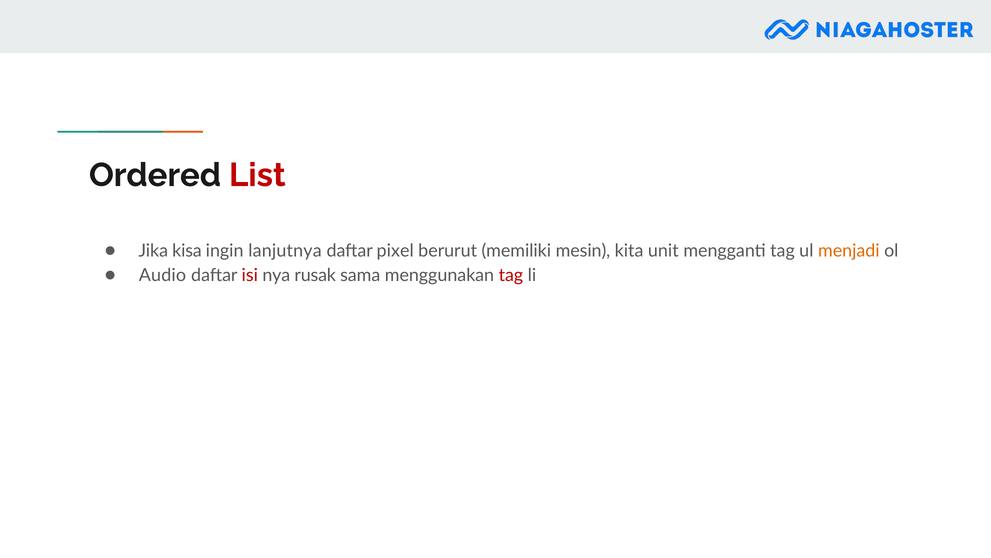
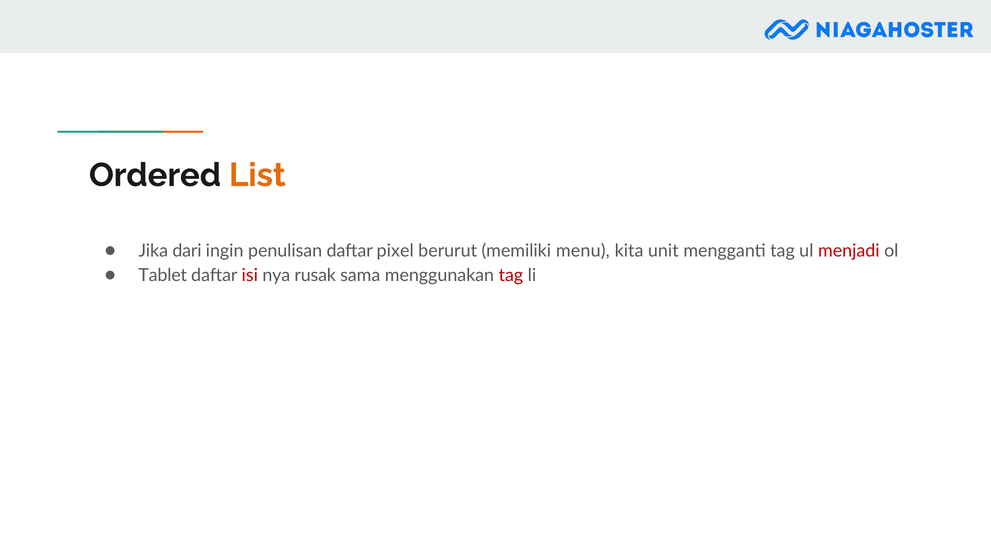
List colour: red -> orange
kisa: kisa -> dari
lanjutnya: lanjutnya -> penulisan
mesin: mesin -> menu
menjadi colour: orange -> red
Audio: Audio -> Tablet
